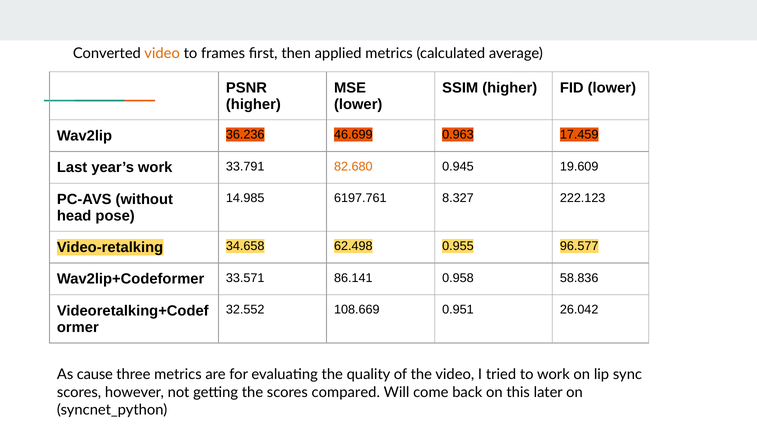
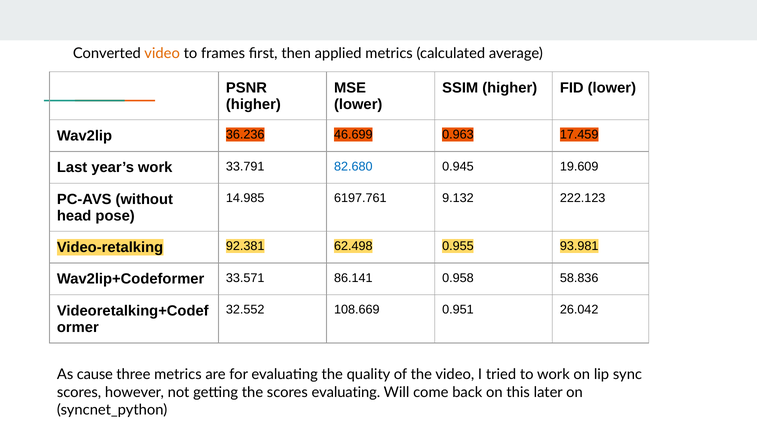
82.680 colour: orange -> blue
8.327: 8.327 -> 9.132
34.658: 34.658 -> 92.381
96.577: 96.577 -> 93.981
scores compared: compared -> evaluating
